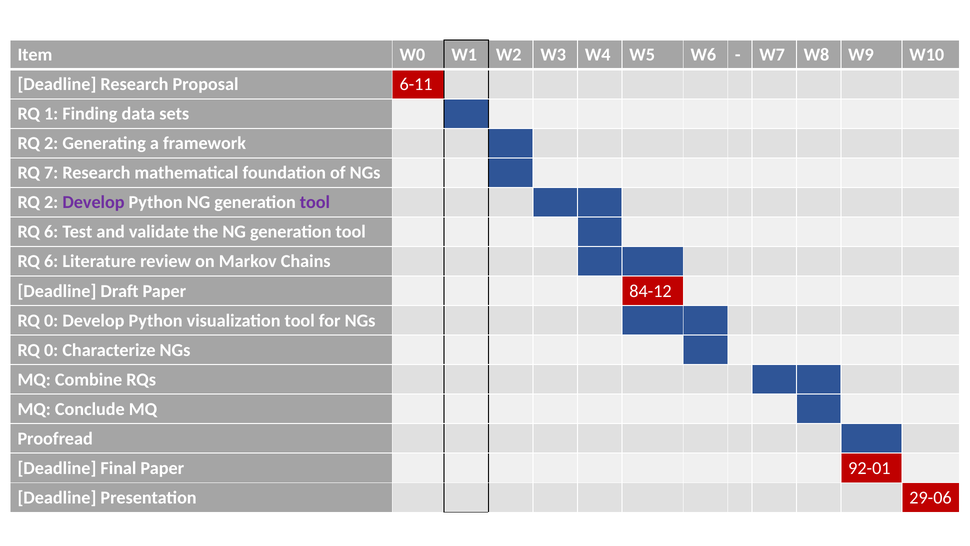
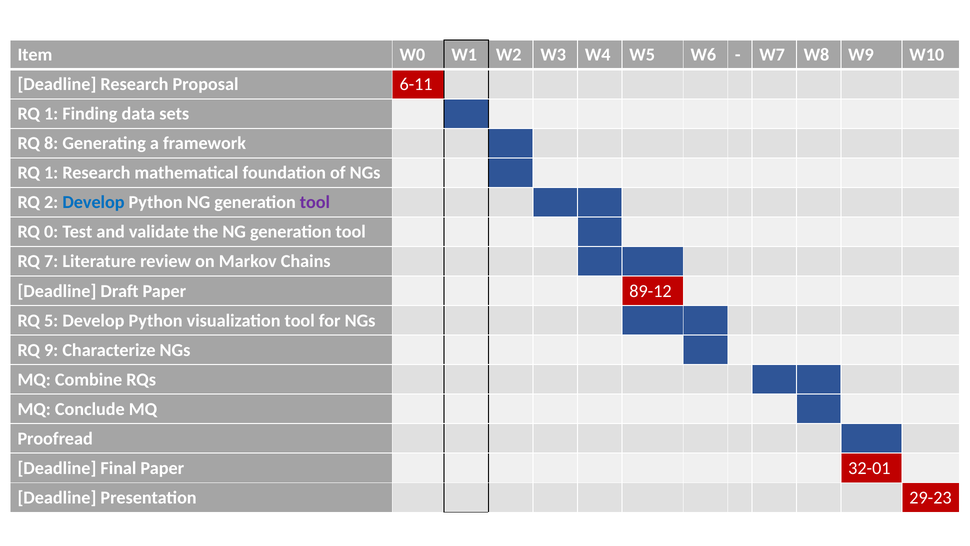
2 at (51, 143): 2 -> 8
7 at (51, 173): 7 -> 1
Develop at (93, 202) colour: purple -> blue
6 at (51, 232): 6 -> 0
6 at (51, 261): 6 -> 7
84-12: 84-12 -> 89-12
0 at (51, 320): 0 -> 5
0 at (51, 350): 0 -> 9
92-01: 92-01 -> 32-01
29-06: 29-06 -> 29-23
